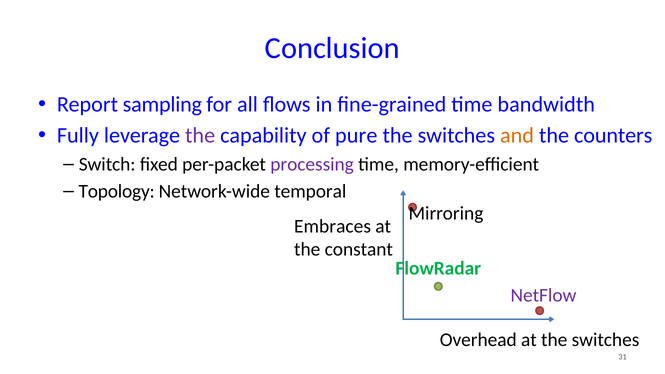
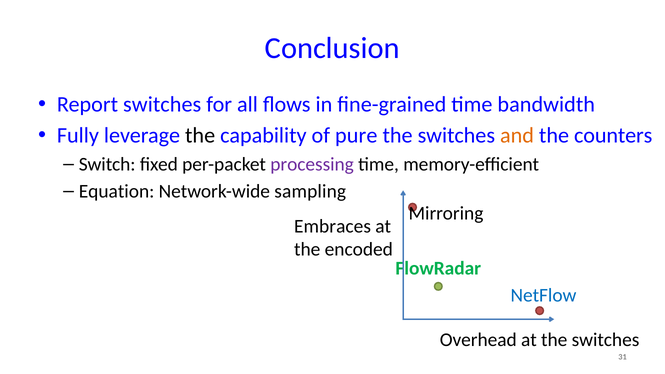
Report sampling: sampling -> switches
the at (200, 136) colour: purple -> black
Topology: Topology -> Equation
temporal: temporal -> sampling
constant: constant -> encoded
NetFlow colour: purple -> blue
